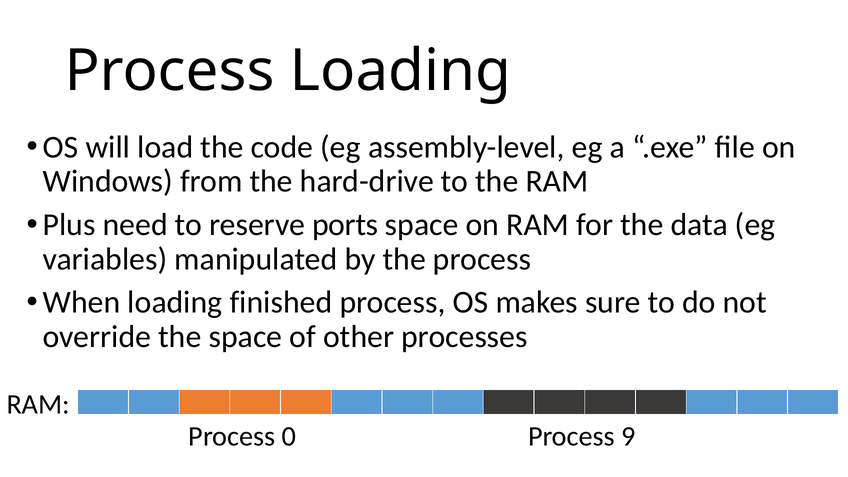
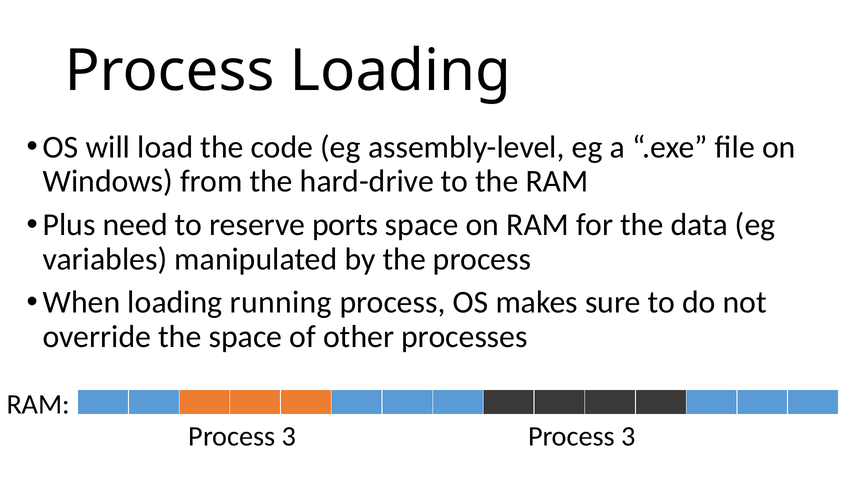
finished: finished -> running
0 at (289, 436): 0 -> 3
9 at (629, 436): 9 -> 3
